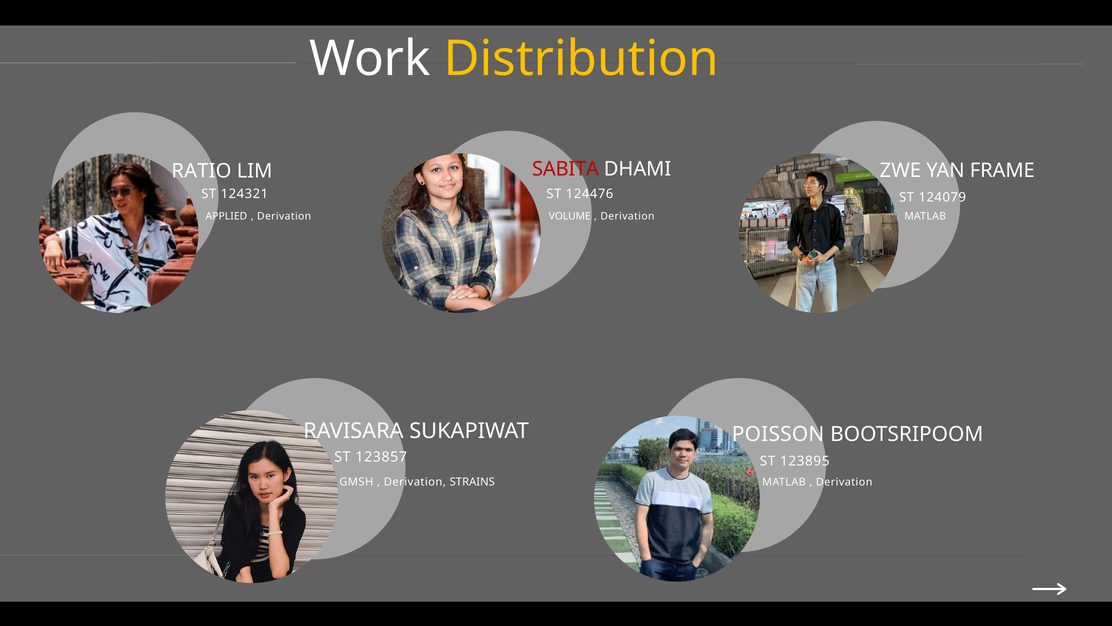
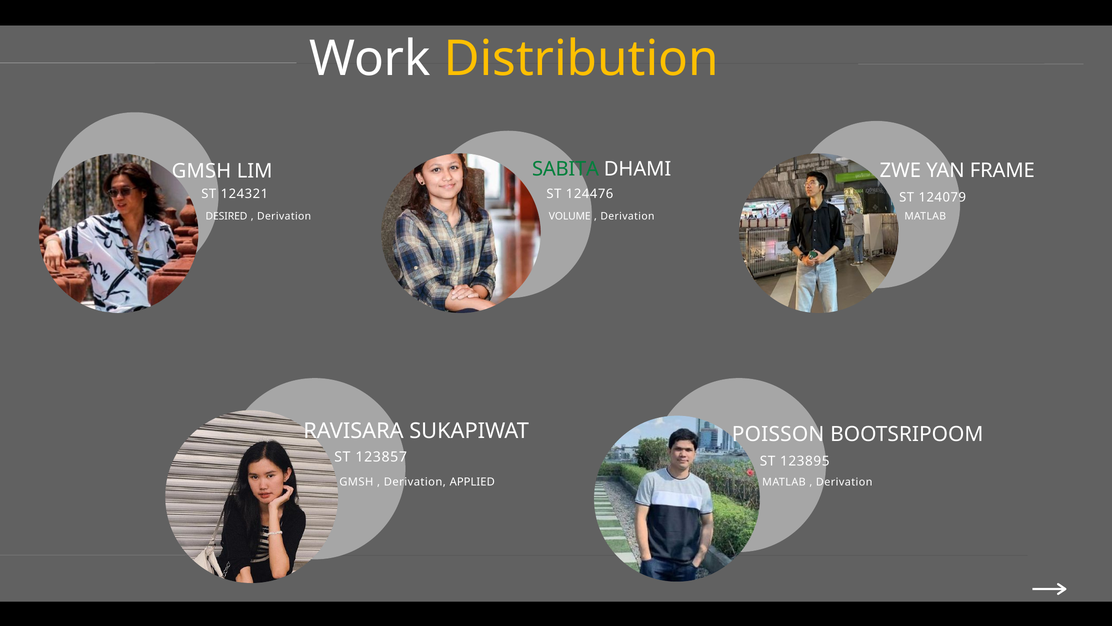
RATIO at (201, 171): RATIO -> GMSH
SABITA colour: red -> green
APPLIED: APPLIED -> DESIRED
STRAINS: STRAINS -> APPLIED
